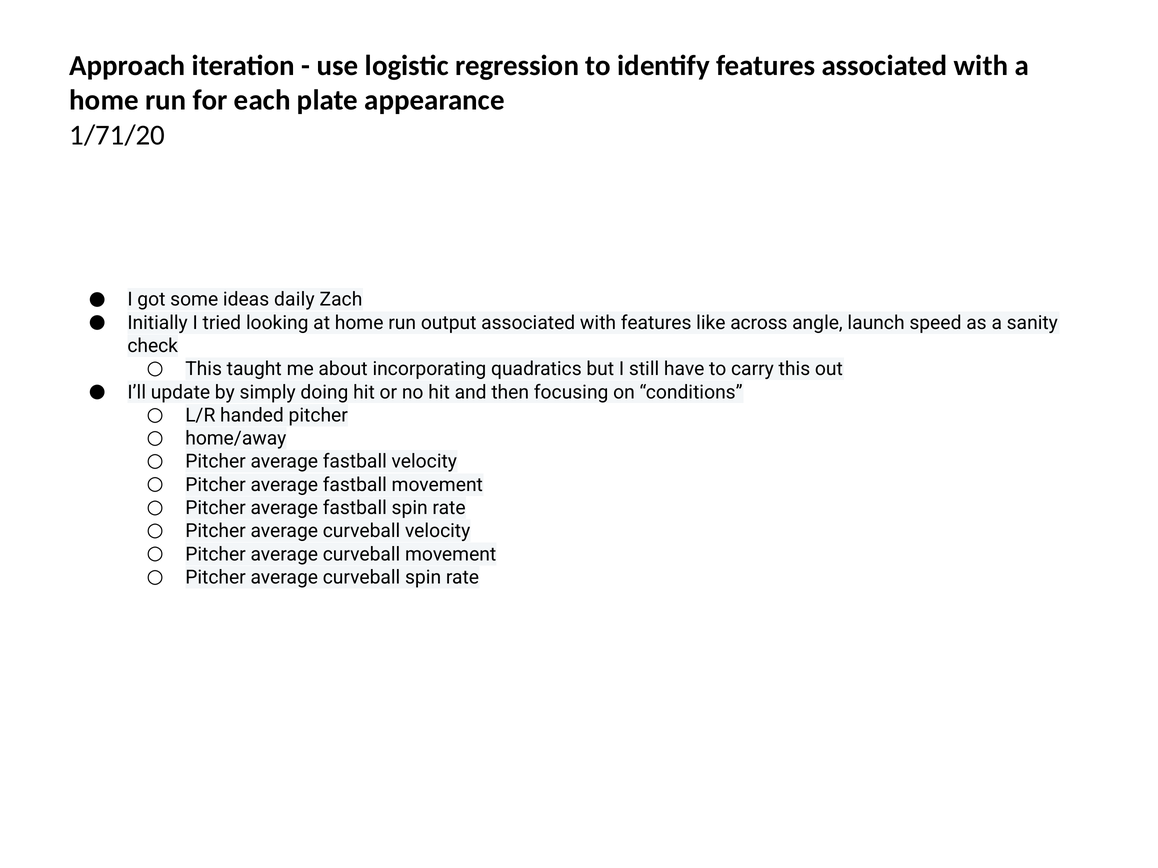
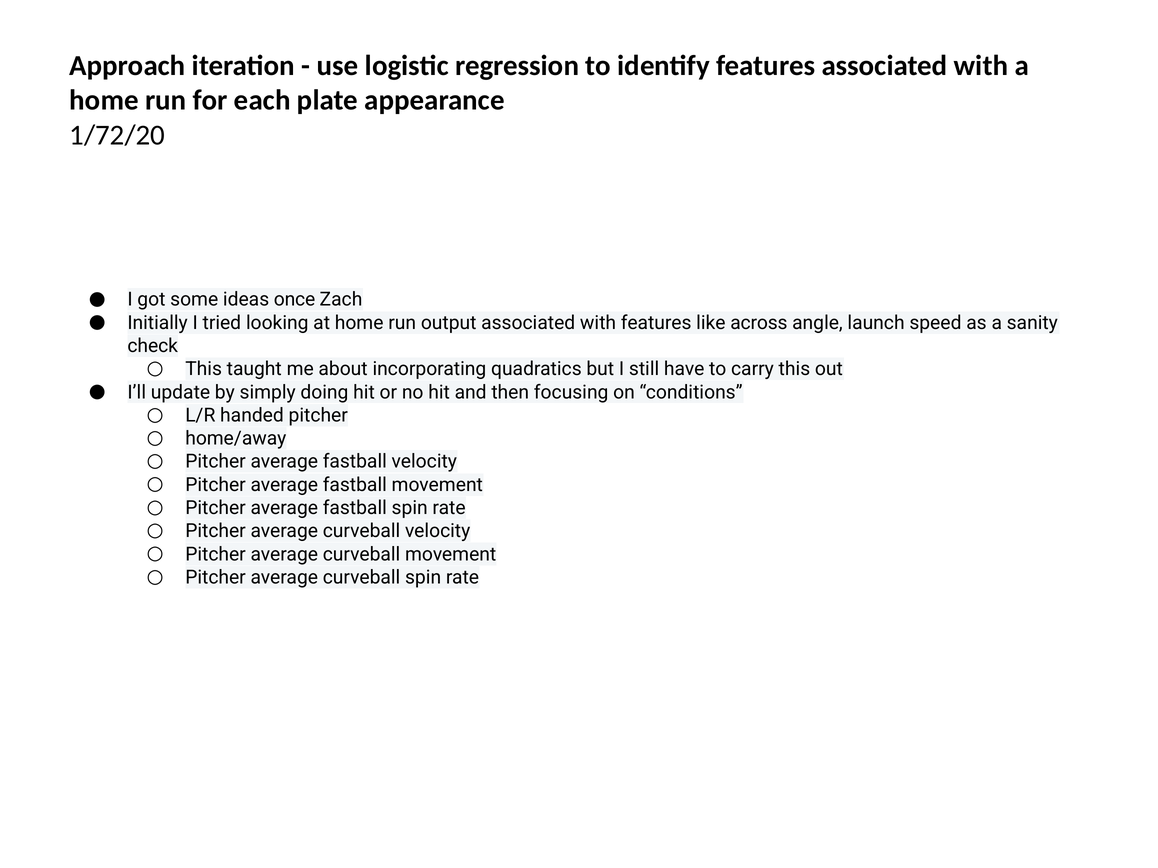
1/71/20: 1/71/20 -> 1/72/20
daily: daily -> once
